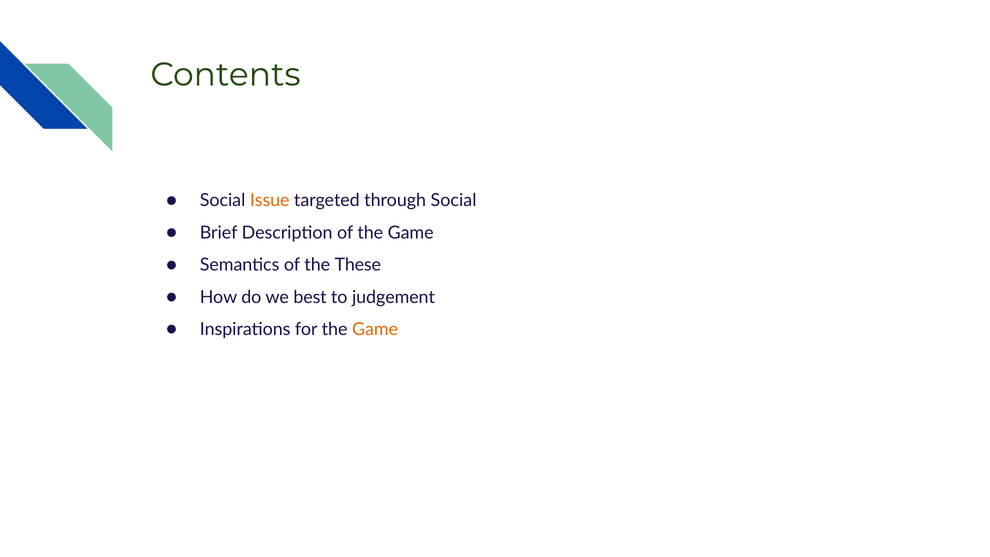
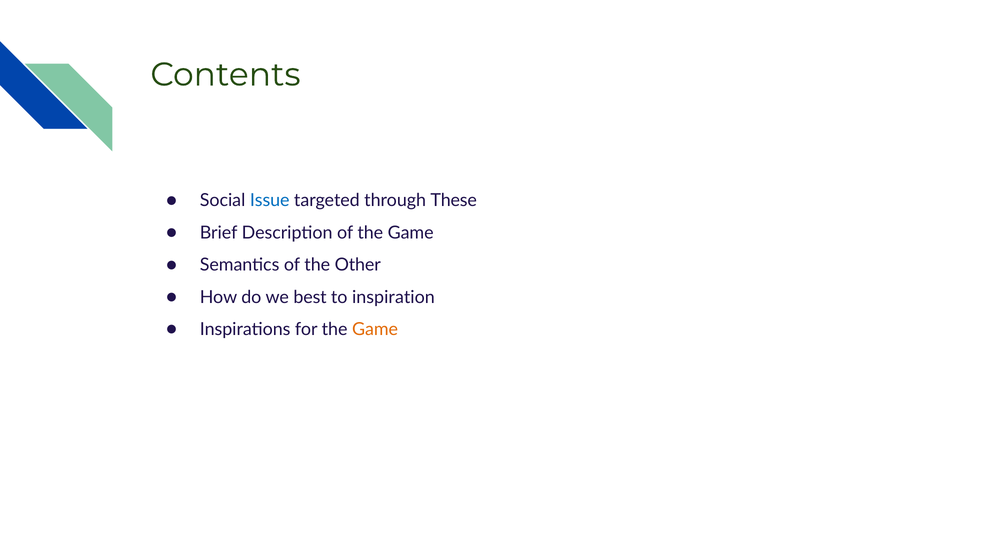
Issue colour: orange -> blue
through Social: Social -> These
These: These -> Other
judgement: judgement -> inspiration
